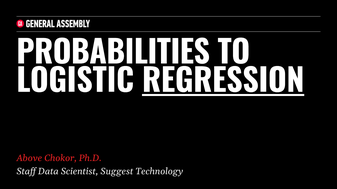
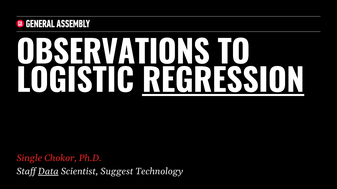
PROBABILITIES: PROBABILITIES -> OBSERVATIONS
Above: Above -> Single
Data underline: none -> present
